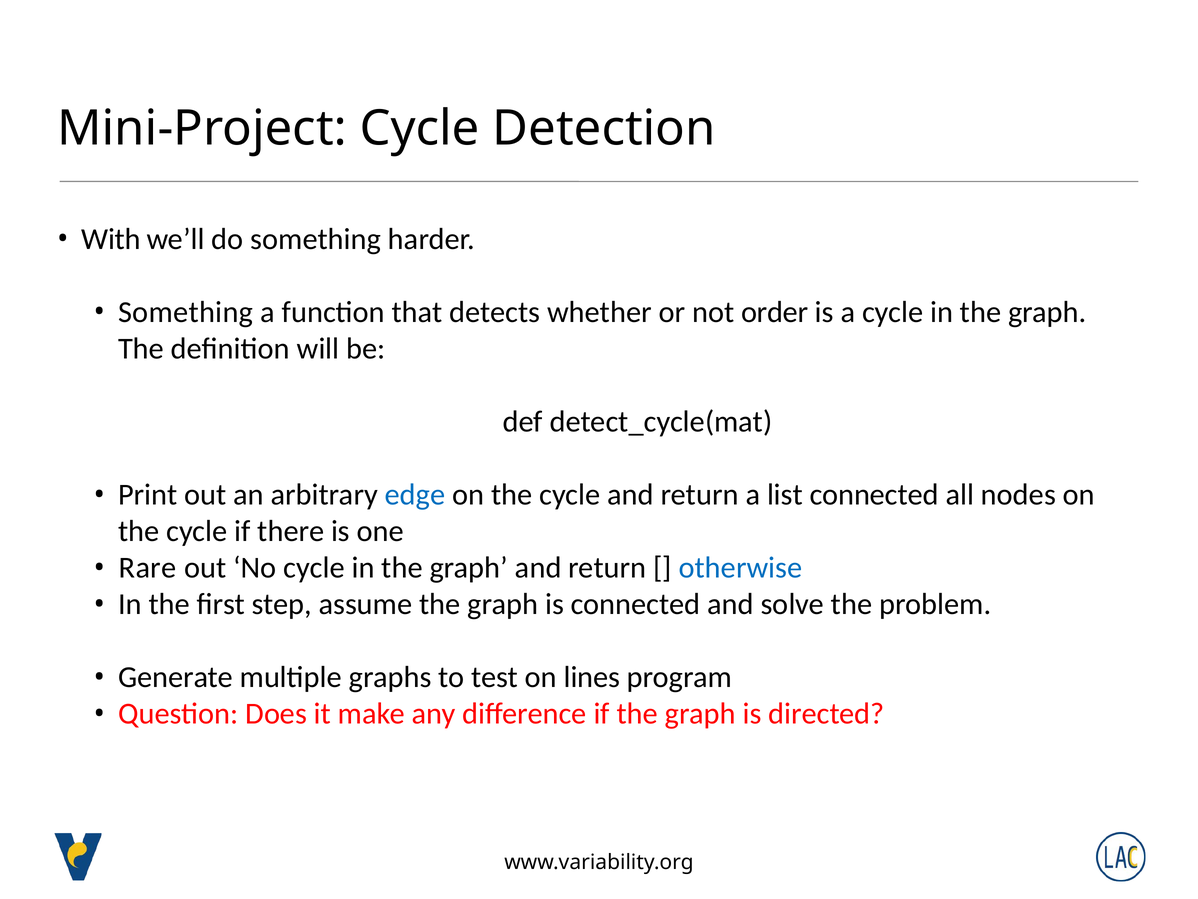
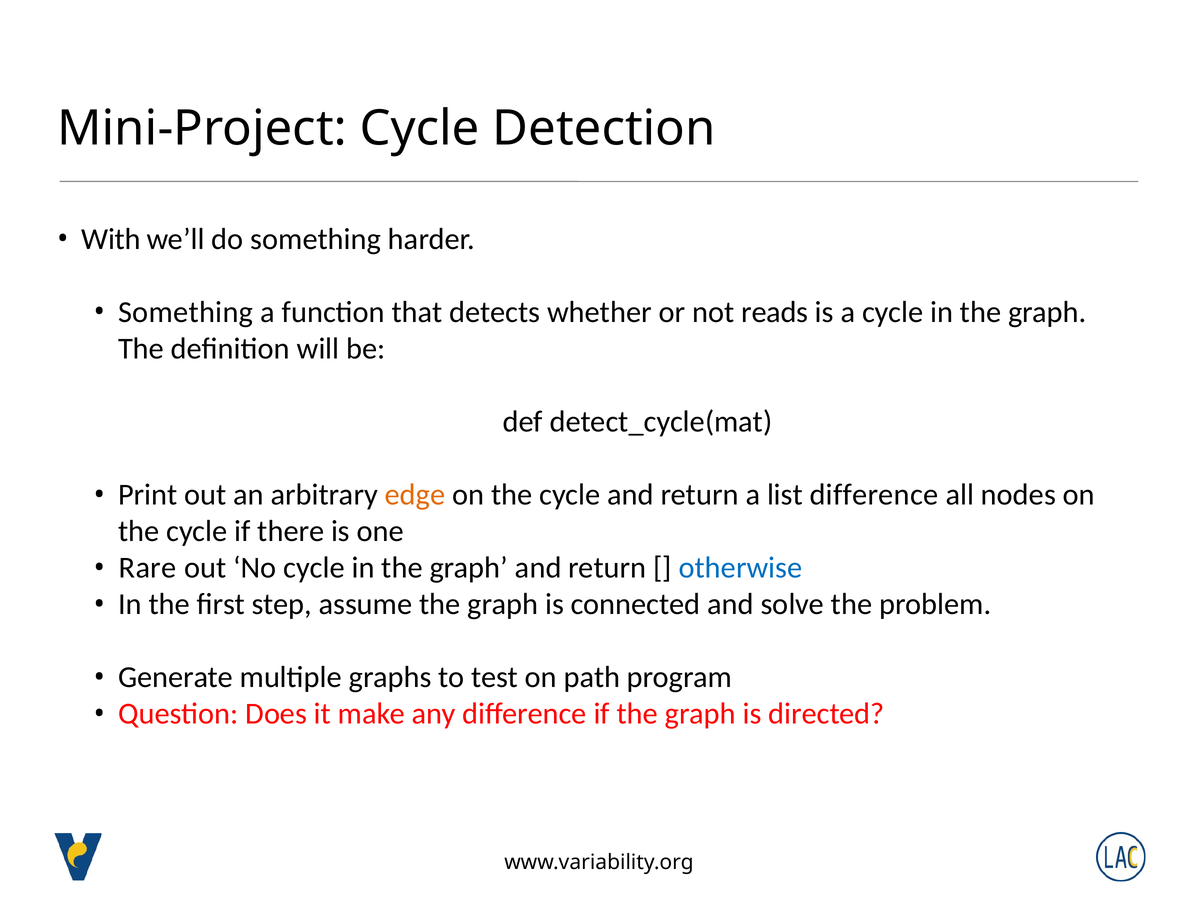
order: order -> reads
edge colour: blue -> orange
list connected: connected -> difference
lines: lines -> path
